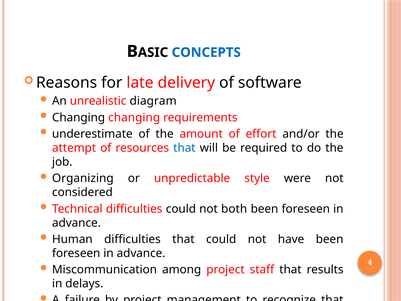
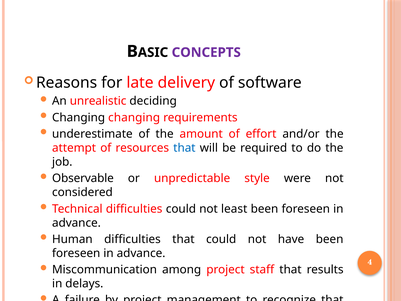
CONCEPTS colour: blue -> purple
diagram: diagram -> deciding
Organizing: Organizing -> Observable
both: both -> least
